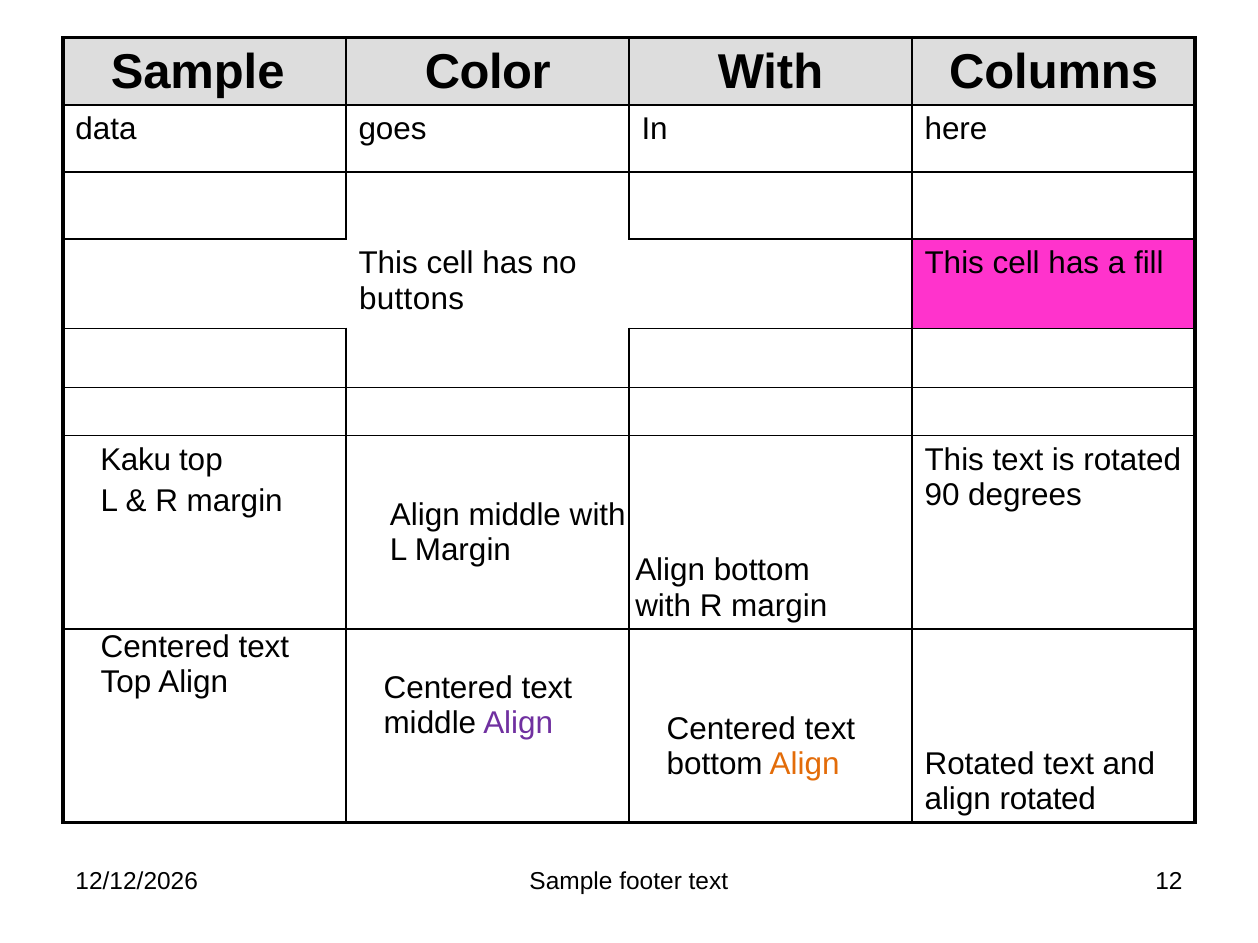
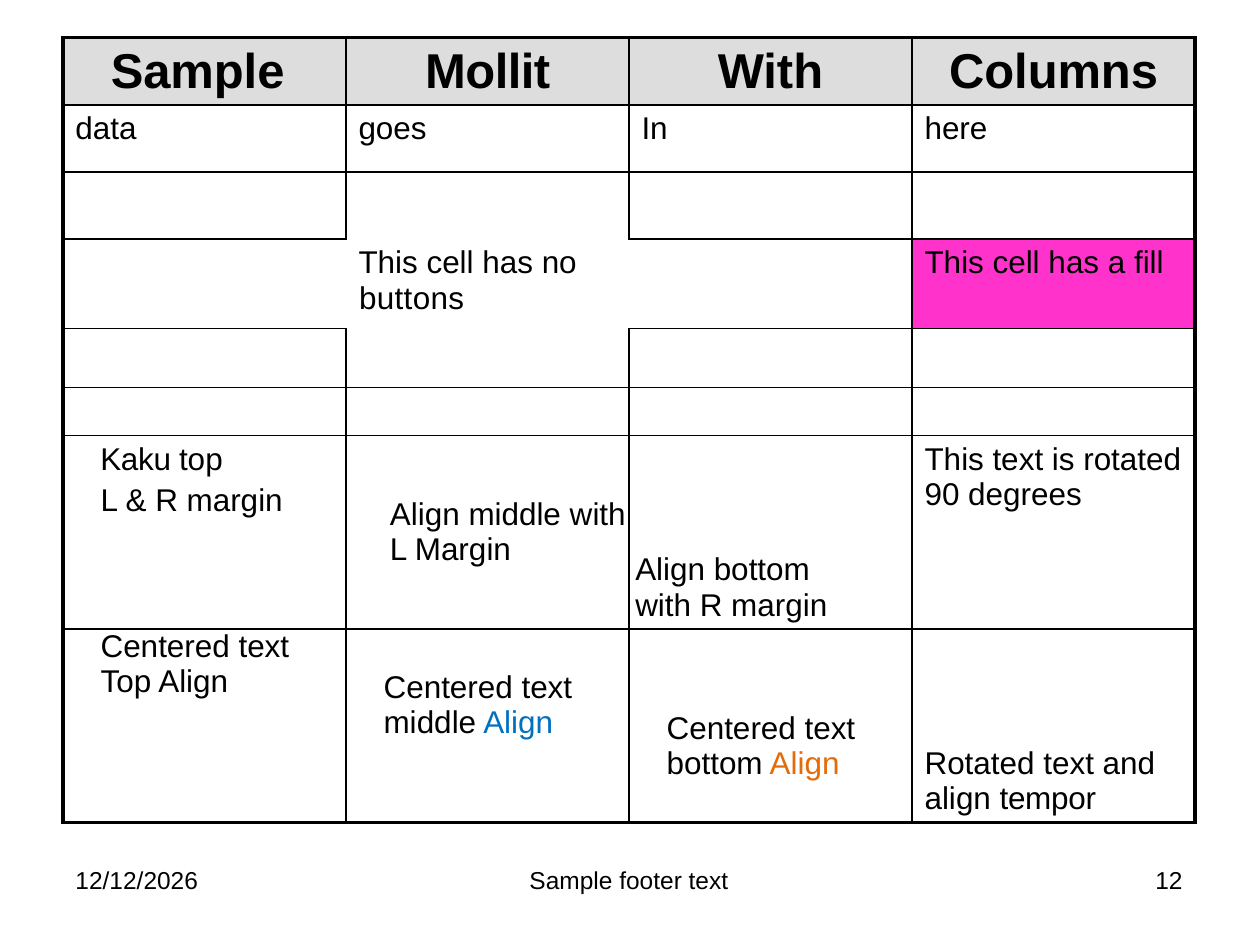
Color: Color -> Mollit
Align at (518, 724) colour: purple -> blue
rotated at (1048, 800): rotated -> tempor
